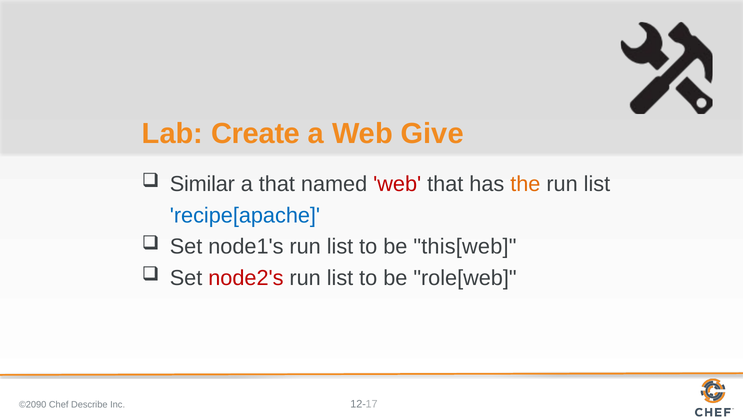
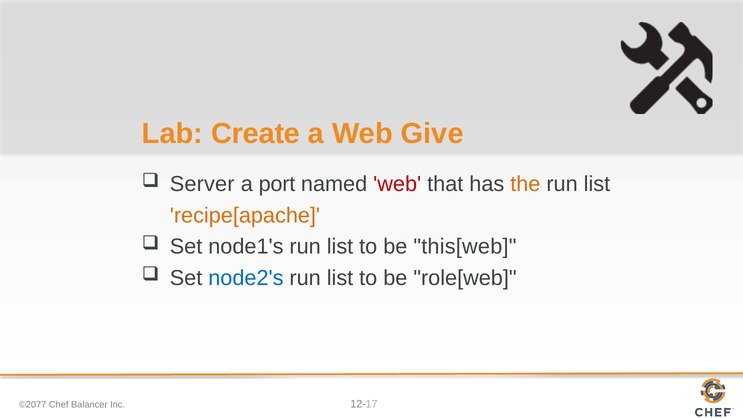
Similar: Similar -> Server
a that: that -> port
recipe[apache colour: blue -> orange
node2's colour: red -> blue
©2090: ©2090 -> ©2077
Describe: Describe -> Balancer
